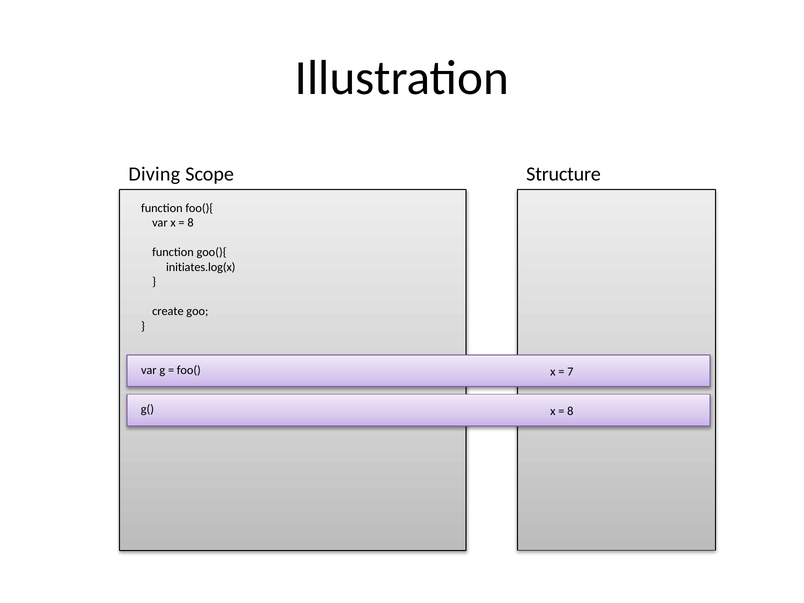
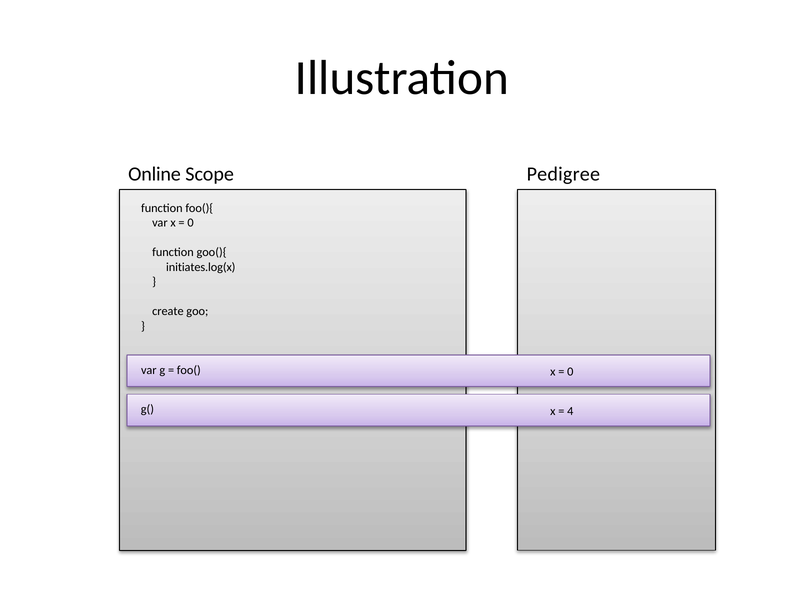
Diving: Diving -> Online
Structure: Structure -> Pedigree
8 at (191, 223): 8 -> 0
7 at (570, 372): 7 -> 0
8 at (570, 411): 8 -> 4
